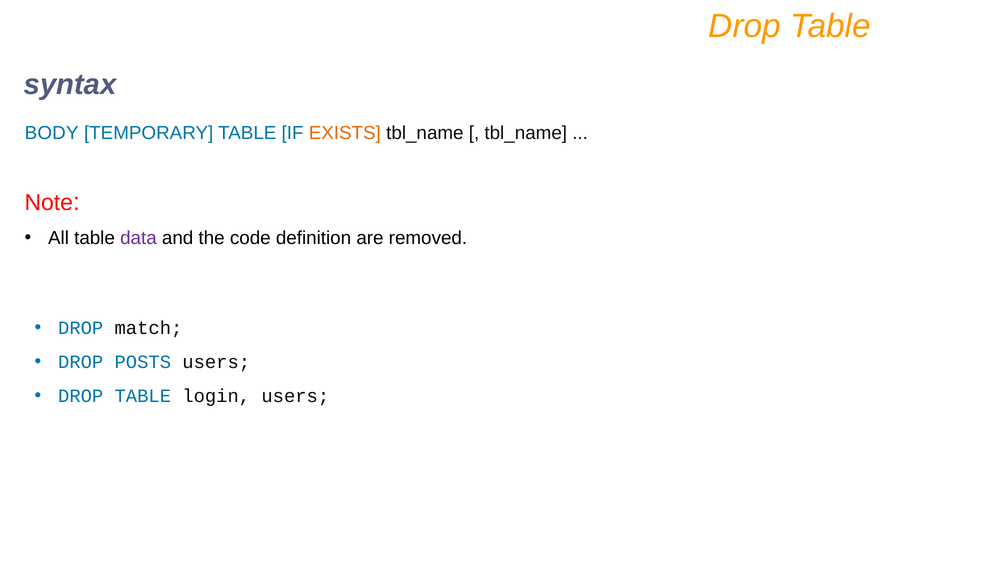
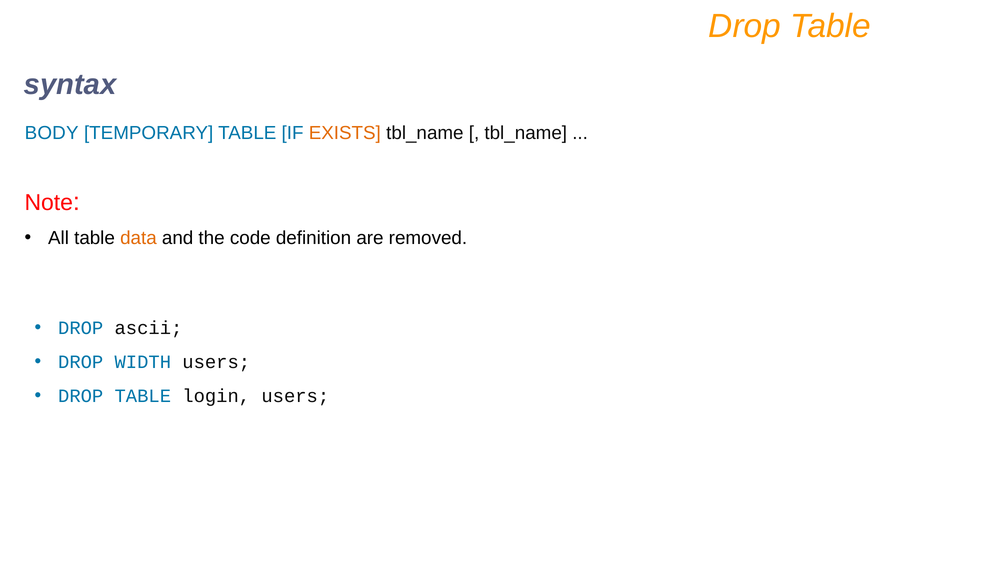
data colour: purple -> orange
match: match -> ascii
POSTS: POSTS -> WIDTH
